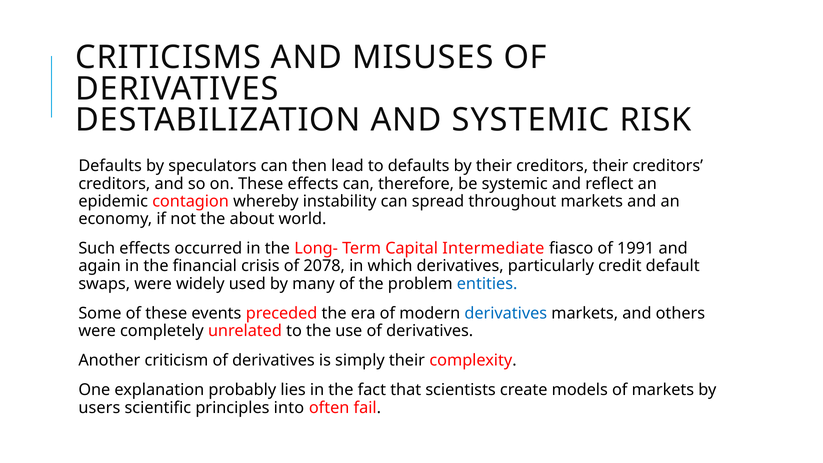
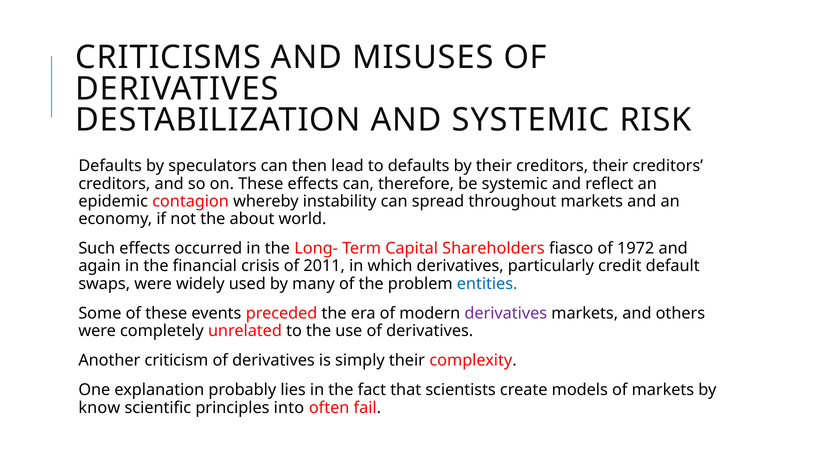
Intermediate: Intermediate -> Shareholders
1991: 1991 -> 1972
2078: 2078 -> 2011
derivatives at (506, 313) colour: blue -> purple
users: users -> know
